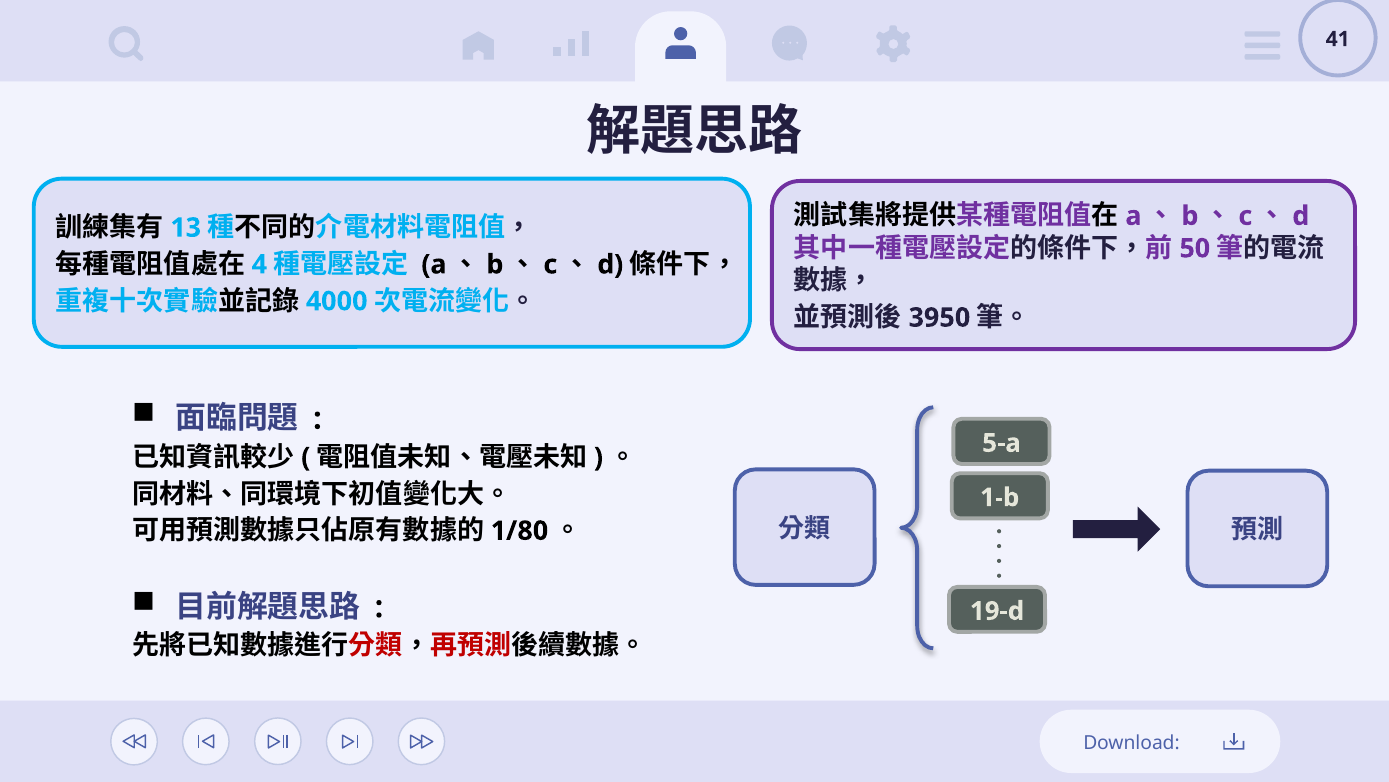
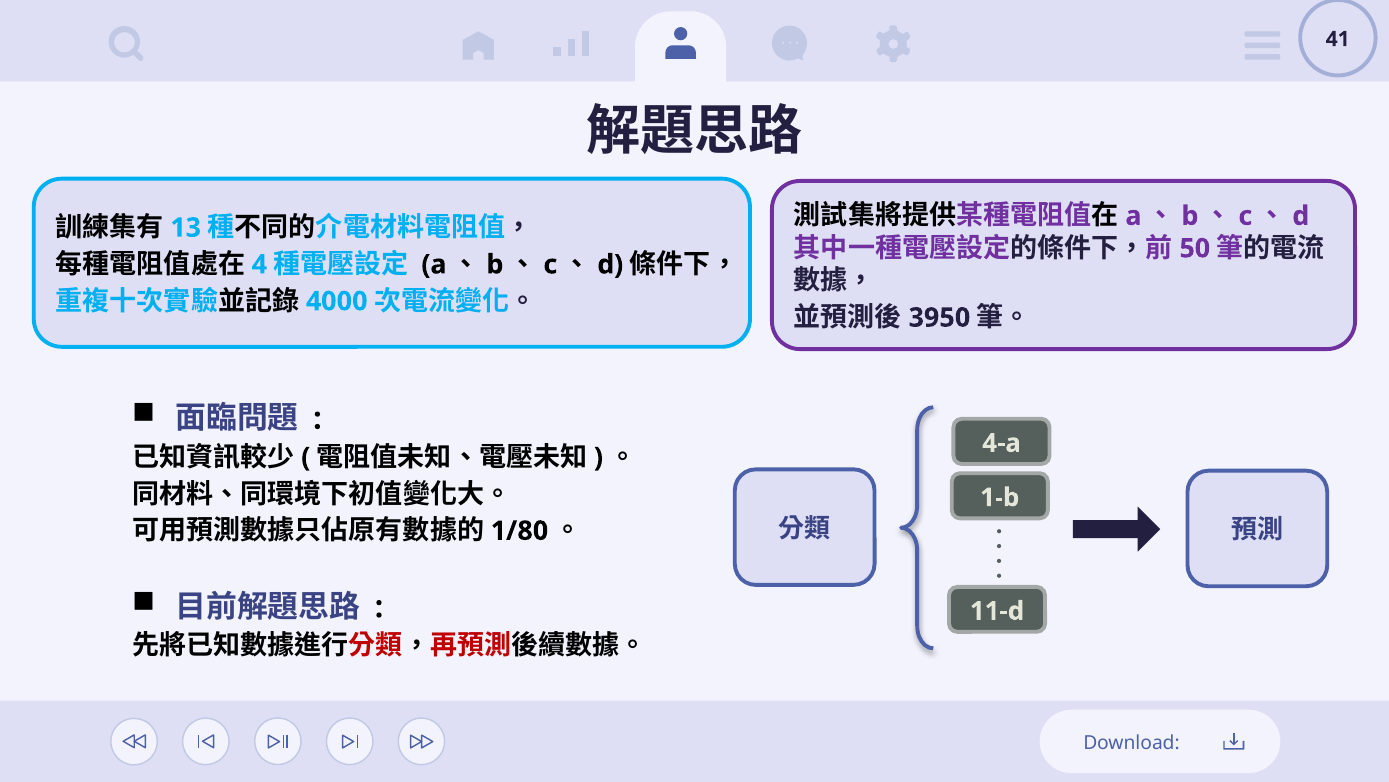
5-a: 5-a -> 4-a
19-d: 19-d -> 11-d
